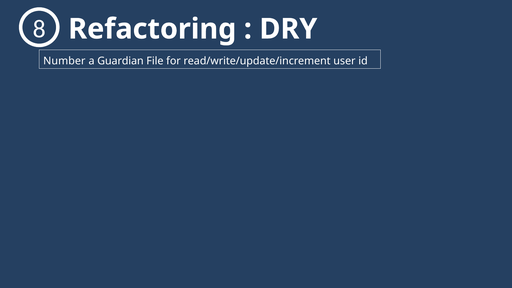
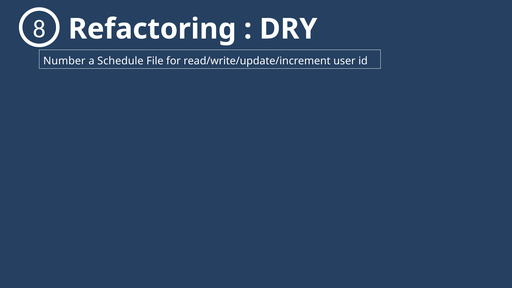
Guardian: Guardian -> Schedule
